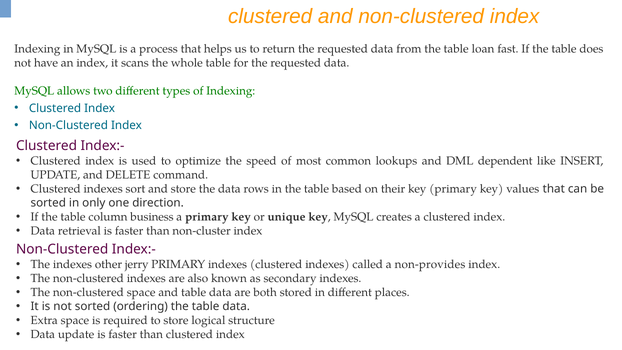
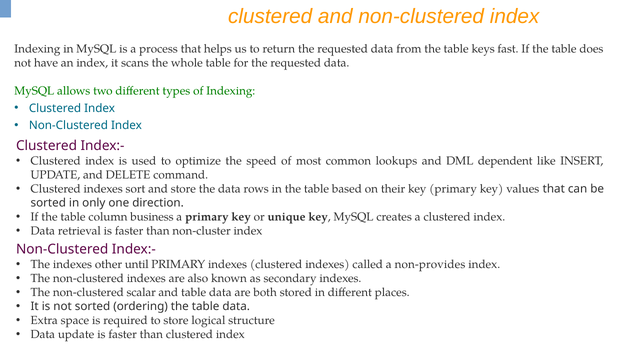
loan: loan -> keys
jerry: jerry -> until
non-clustered space: space -> scalar
